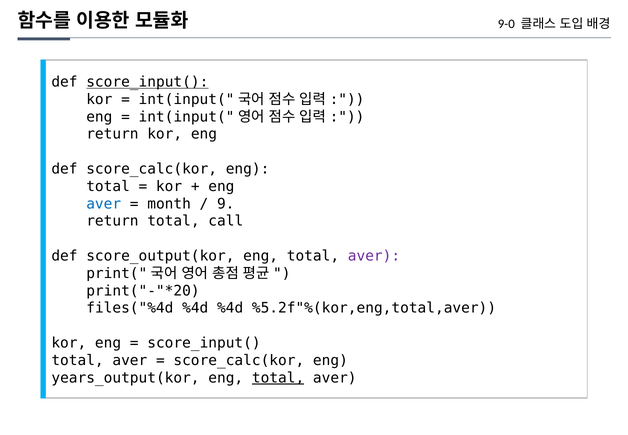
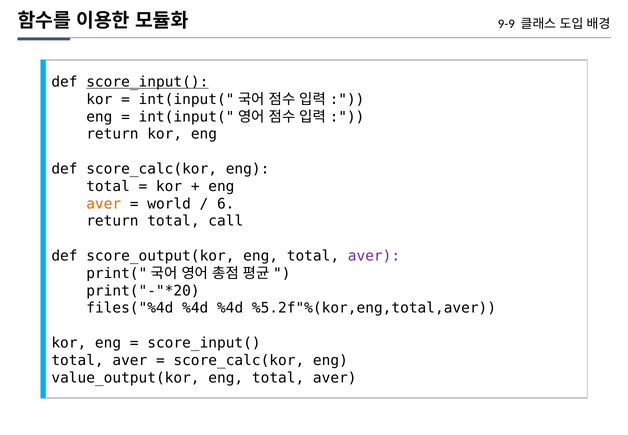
9-0: 9-0 -> 9-9
aver at (104, 204) colour: blue -> orange
month: month -> world
9: 9 -> 6
years_output(kor: years_output(kor -> value_output(kor
total at (278, 378) underline: present -> none
